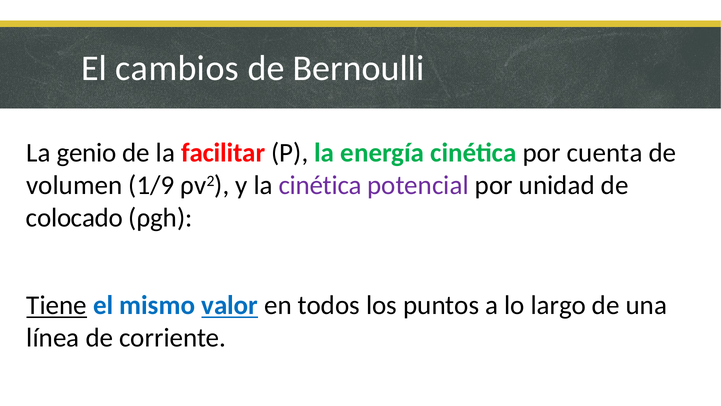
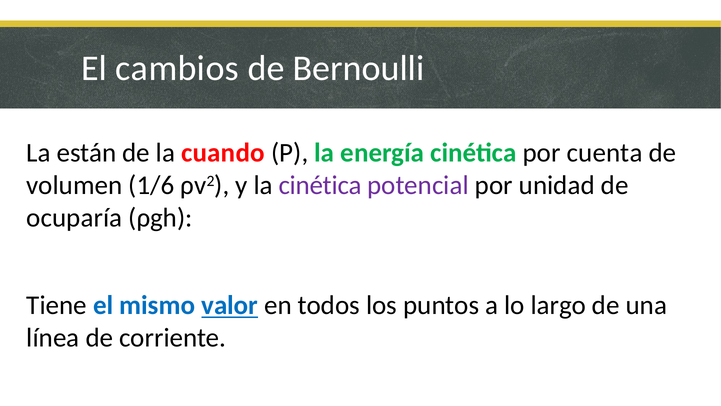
genio: genio -> están
facilitar: facilitar -> cuando
1/9: 1/9 -> 1/6
colocado: colocado -> ocuparía
Tiene underline: present -> none
